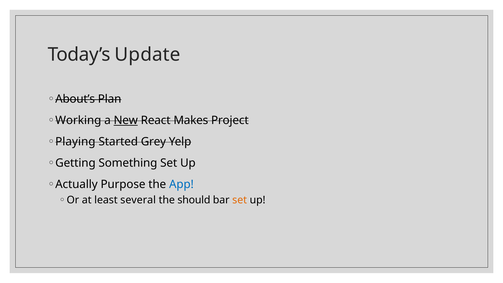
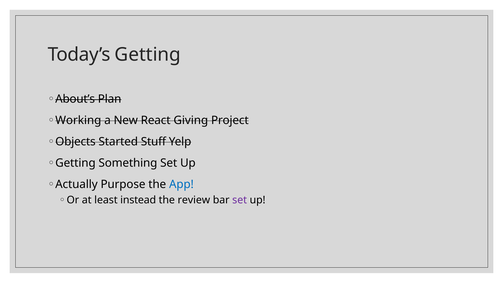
Today’s Update: Update -> Getting
New underline: present -> none
Makes: Makes -> Giving
Playing: Playing -> Objects
Grey: Grey -> Stuff
several: several -> instead
should: should -> review
set at (240, 200) colour: orange -> purple
